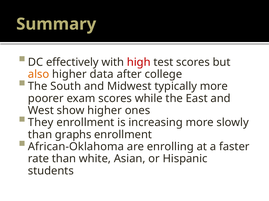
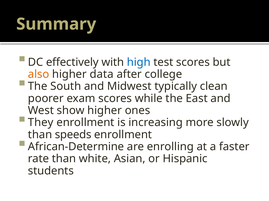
high colour: red -> blue
typically more: more -> clean
graphs: graphs -> speeds
African-Oklahoma: African-Oklahoma -> African-Determine
